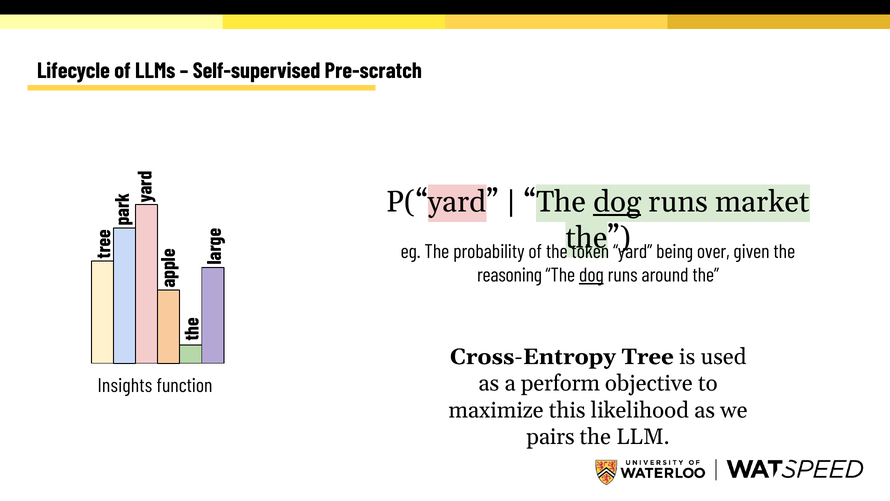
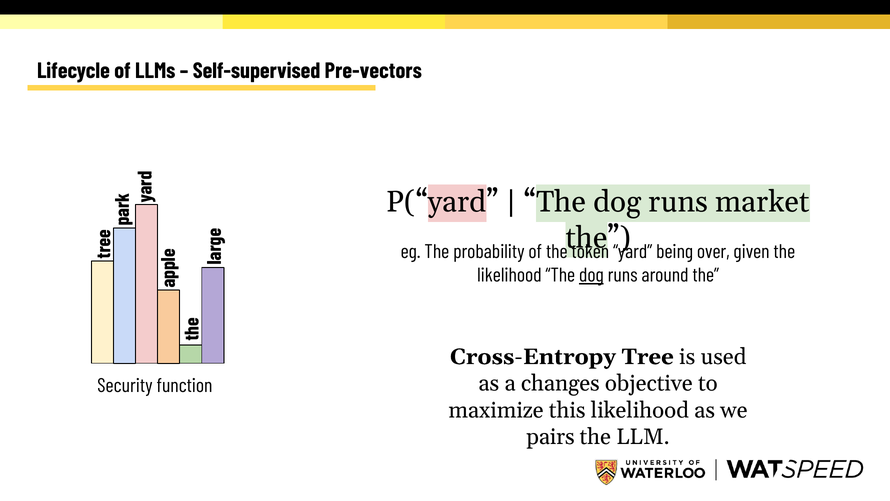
Pre-scratch: Pre-scratch -> Pre-vectors
dog at (617, 202) underline: present -> none
reasoning at (510, 275): reasoning -> likelihood
perform: perform -> changes
Insights: Insights -> Security
